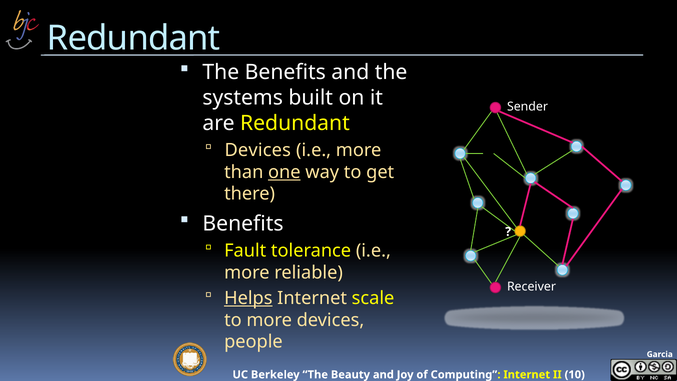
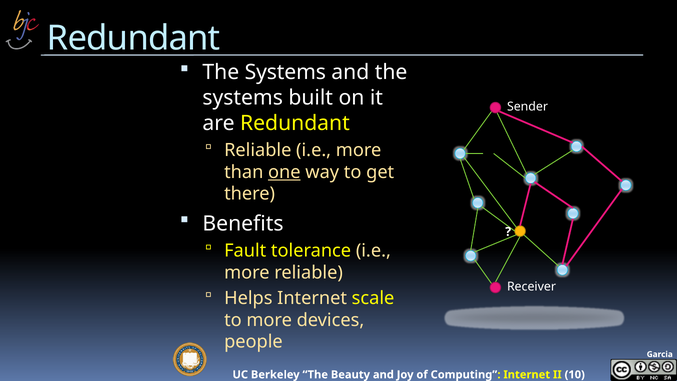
Benefits at (285, 72): Benefits -> Systems
Devices at (258, 150): Devices -> Reliable
Helps underline: present -> none
